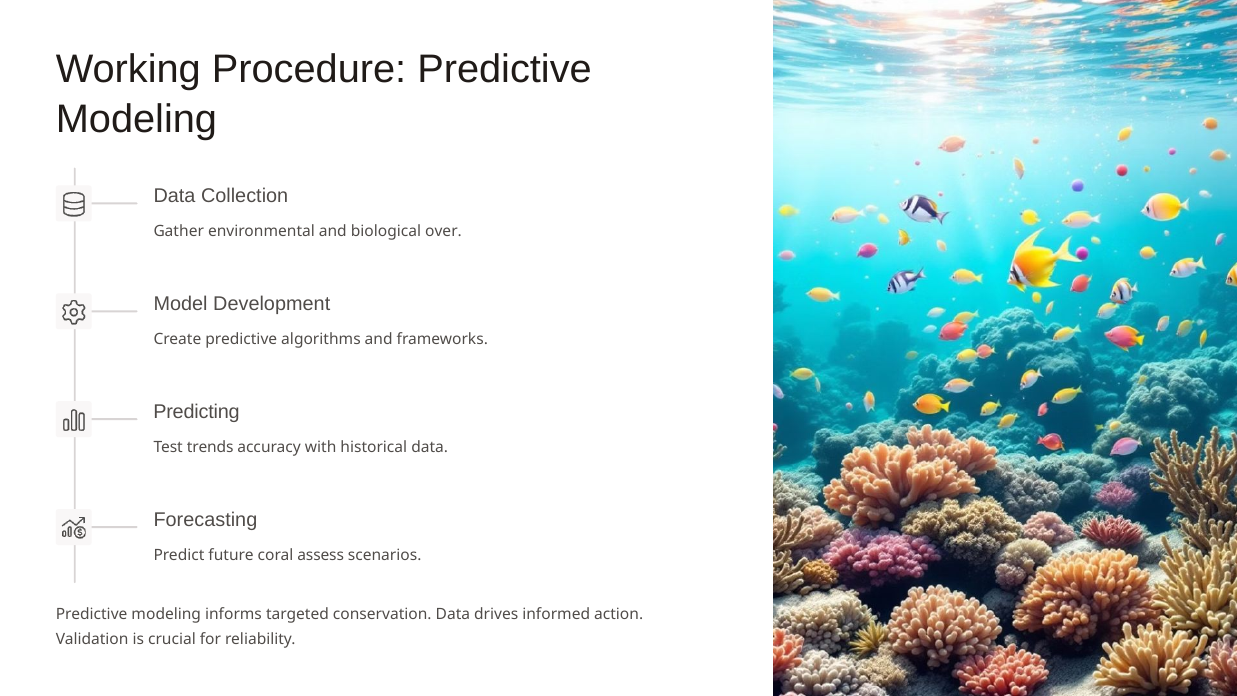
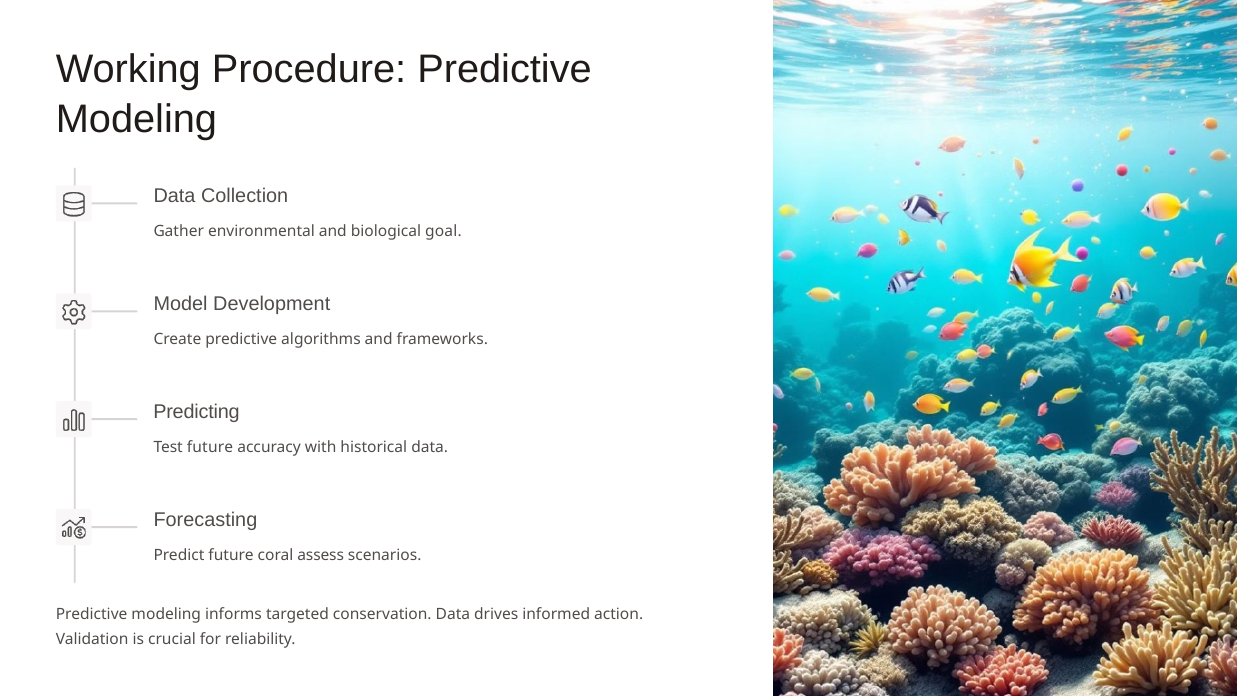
over: over -> goal
Test trends: trends -> future
